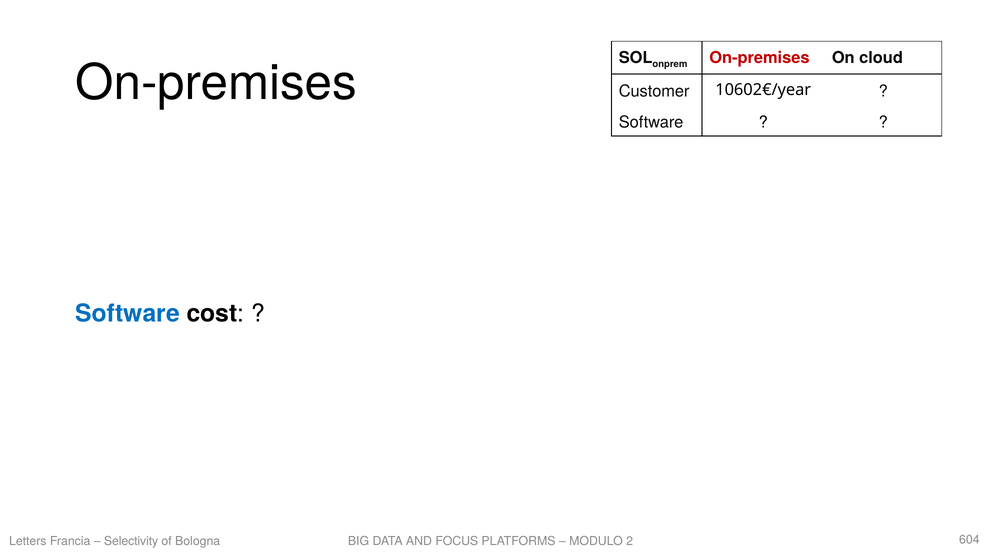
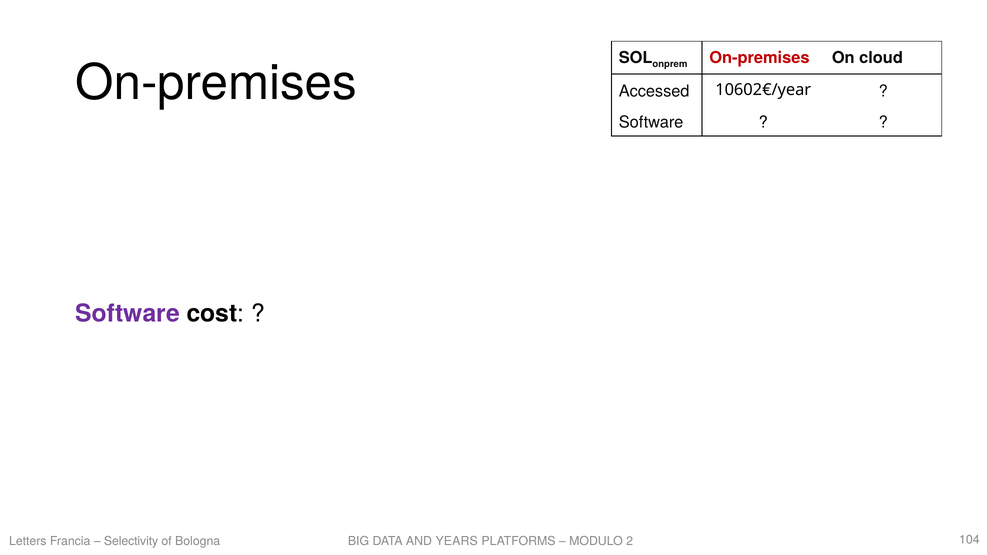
Customer: Customer -> Accessed
Software at (128, 314) colour: blue -> purple
FOCUS: FOCUS -> YEARS
604: 604 -> 104
